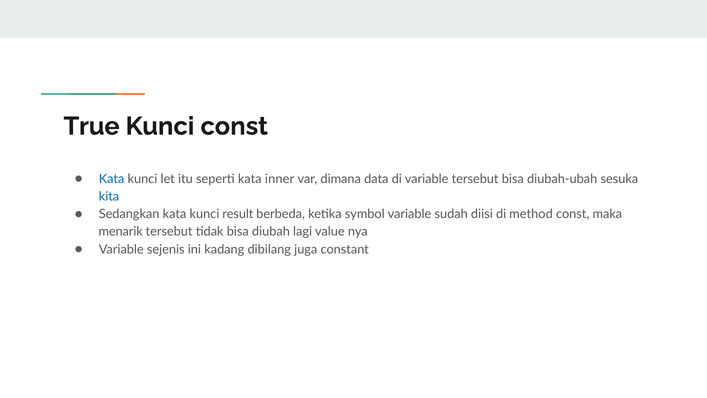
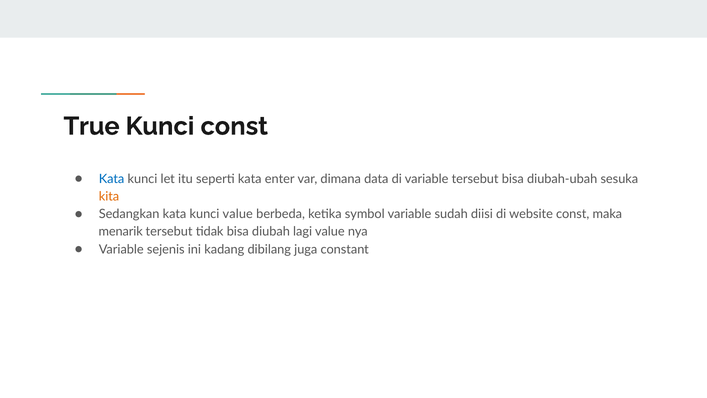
inner: inner -> enter
kita colour: blue -> orange
kunci result: result -> value
method: method -> website
